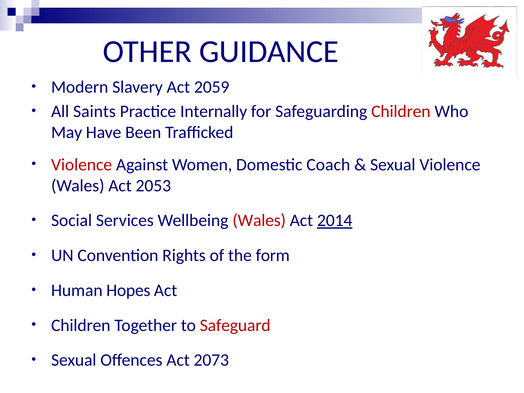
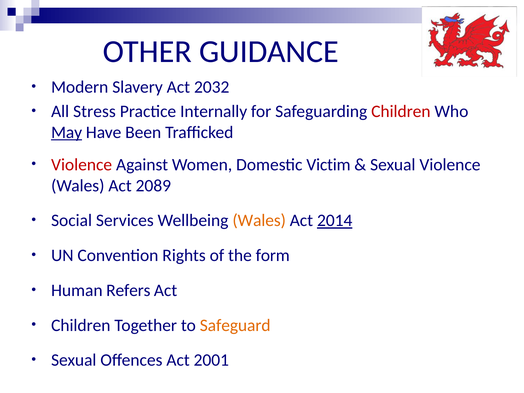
2059: 2059 -> 2032
Saints: Saints -> Stress
May underline: none -> present
Coach: Coach -> Victim
2053: 2053 -> 2089
Wales at (259, 221) colour: red -> orange
Hopes: Hopes -> Refers
Safeguard colour: red -> orange
2073: 2073 -> 2001
